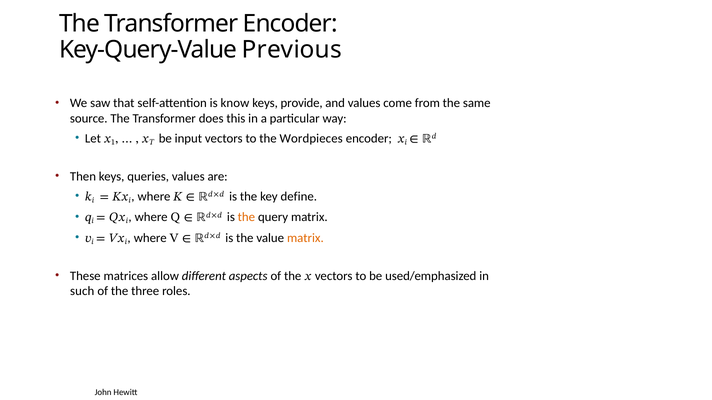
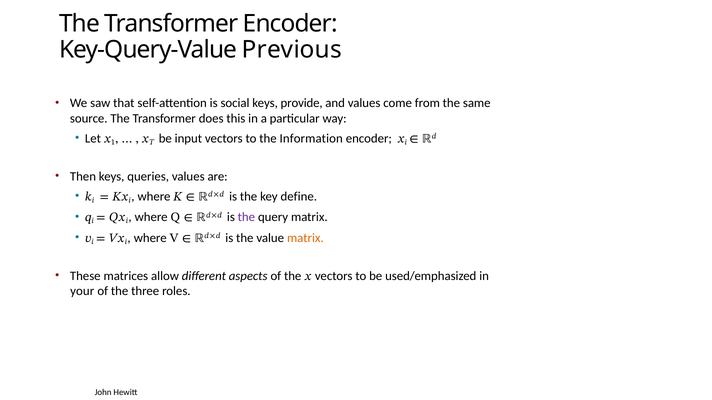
know: know -> social
Wordpieces: Wordpieces -> Information
the at (246, 217) colour: orange -> purple
such: such -> your
